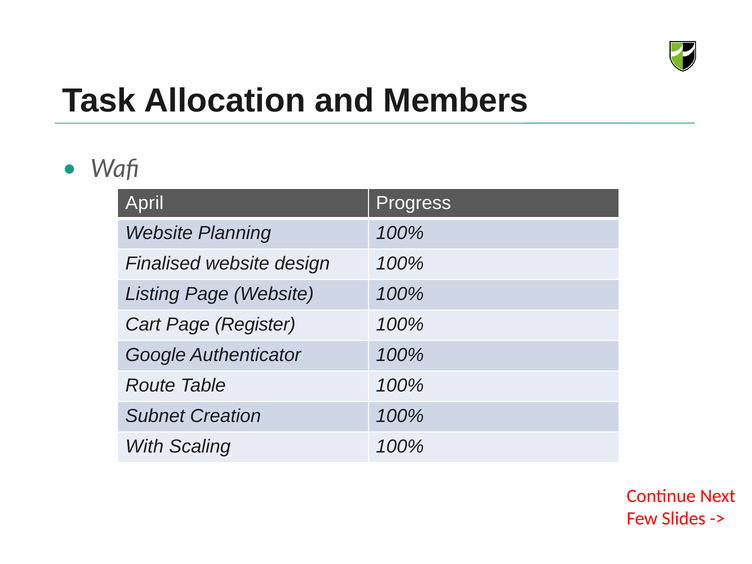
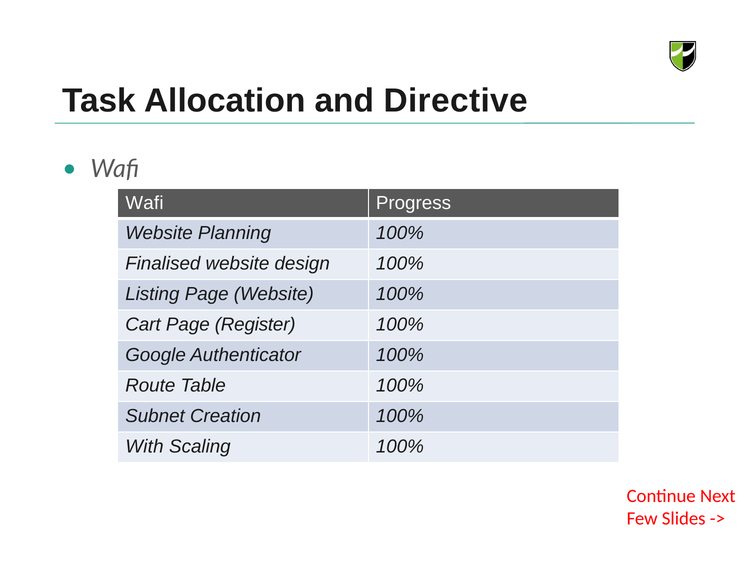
Members: Members -> Directive
April at (144, 203): April -> Wafi
